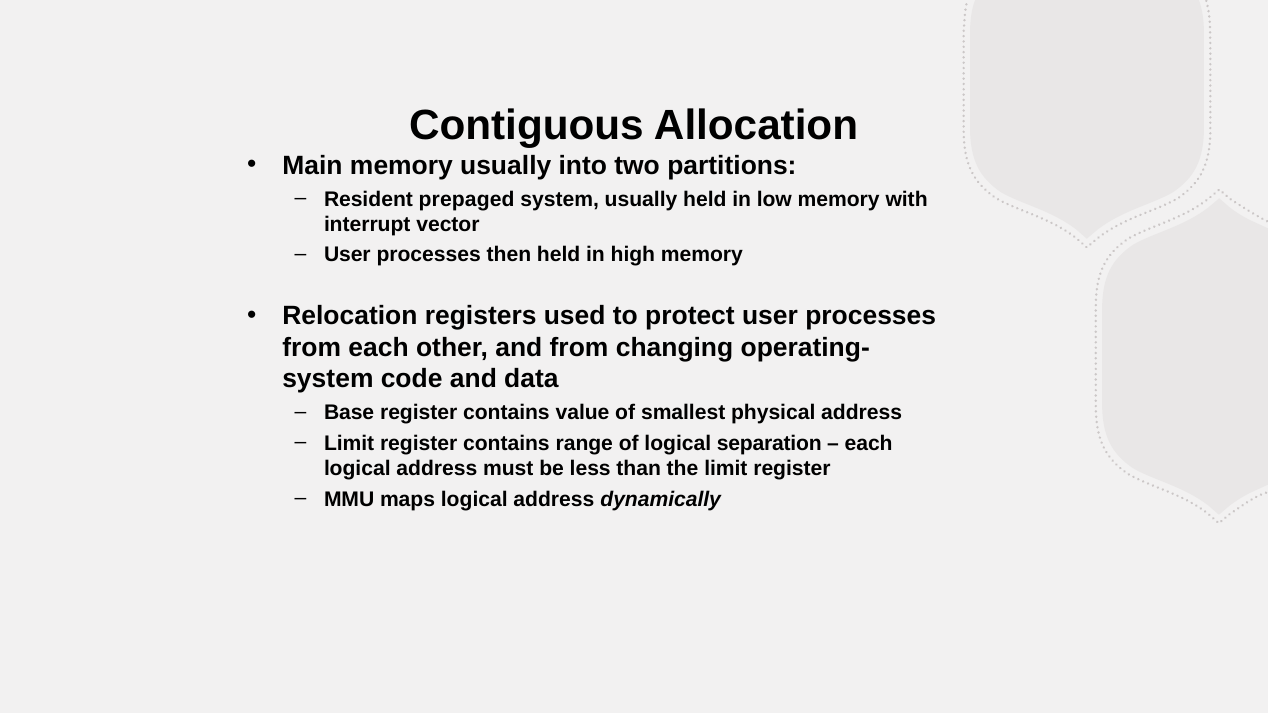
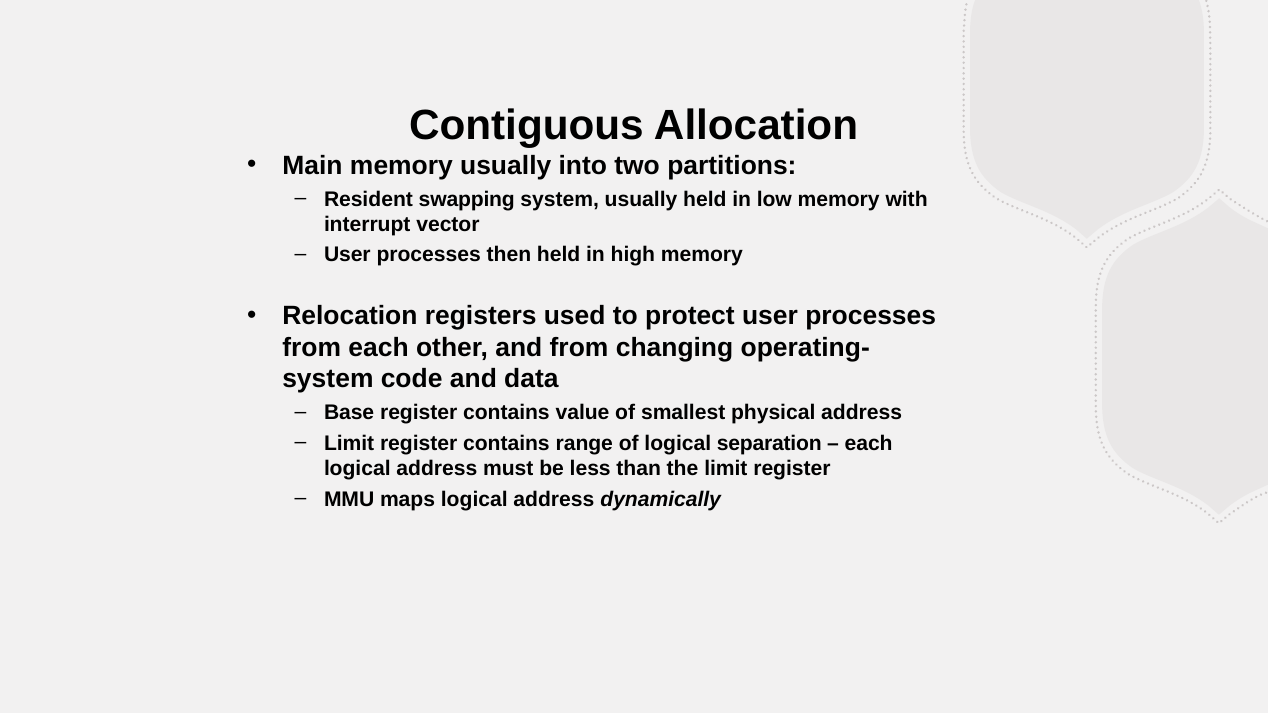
prepaged: prepaged -> swapping
